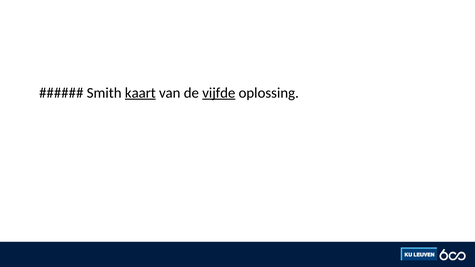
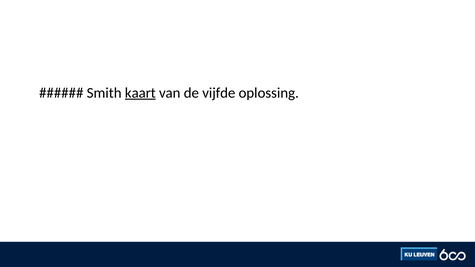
vijfde underline: present -> none
